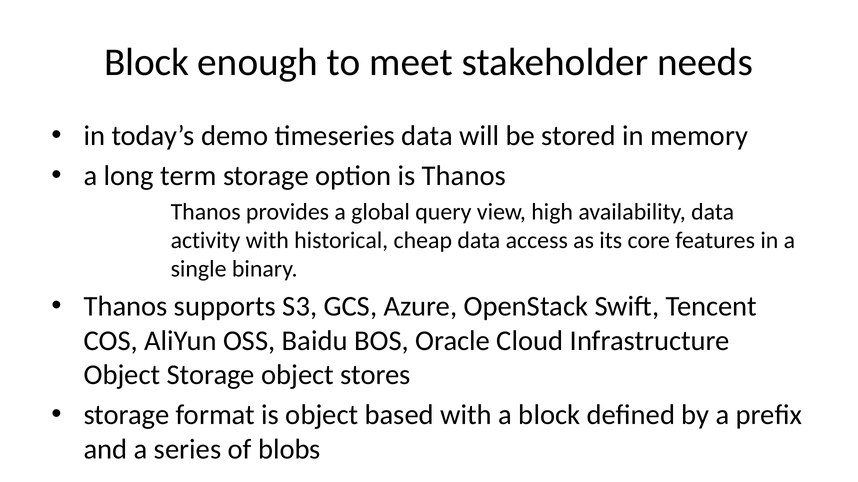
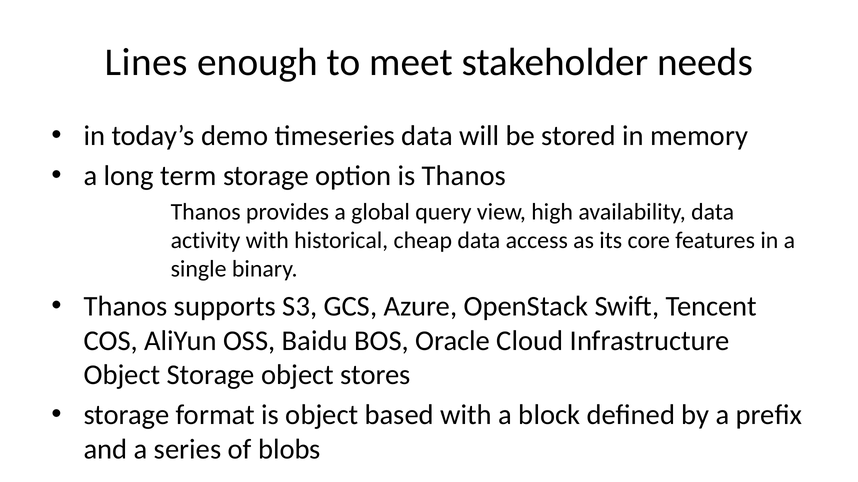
Block at (147, 62): Block -> Lines
